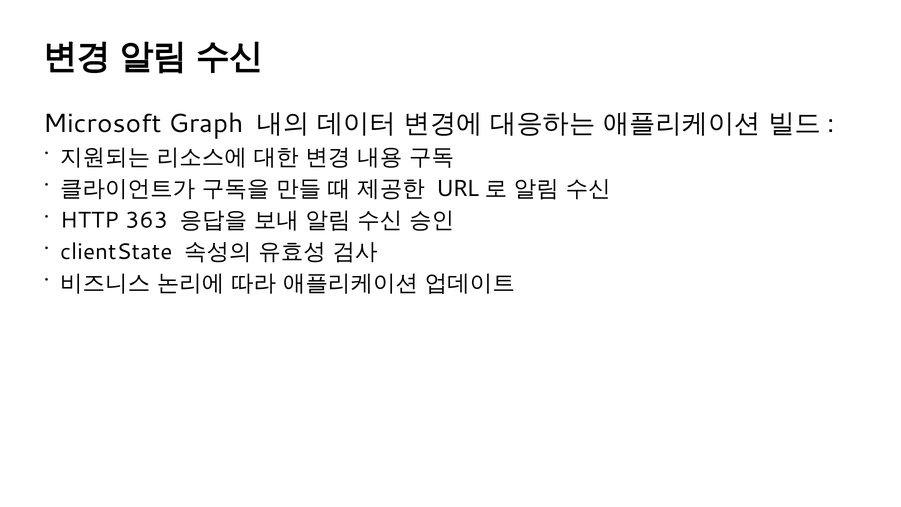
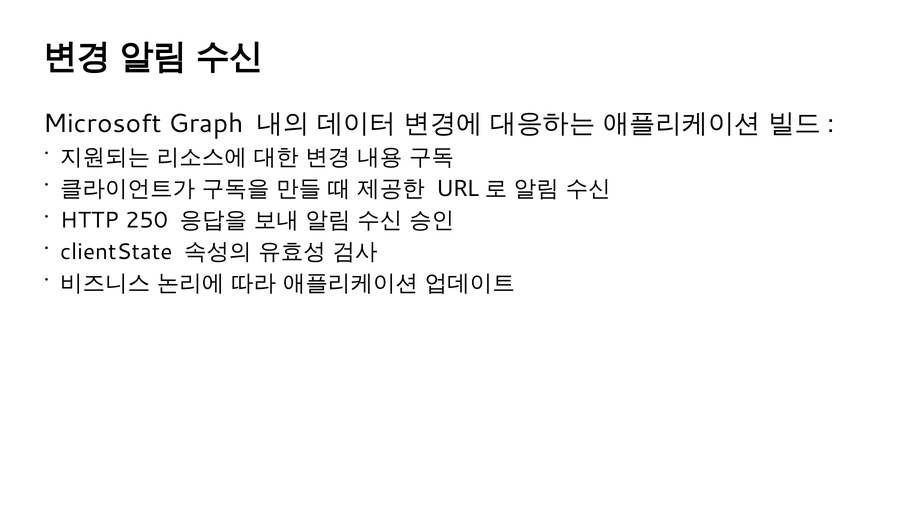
363: 363 -> 250
